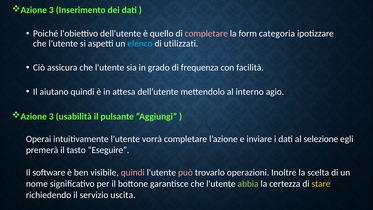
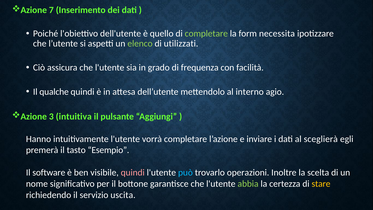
3 at (51, 10): 3 -> 7
completare at (206, 34) colour: pink -> light green
categoria: categoria -> necessita
elenco colour: light blue -> light green
aiutano: aiutano -> qualche
usabilità: usabilità -> intuitiva
Operai: Operai -> Hanno
selezione: selezione -> sceglierà
Eseguire: Eseguire -> Esempio
può colour: pink -> light blue
